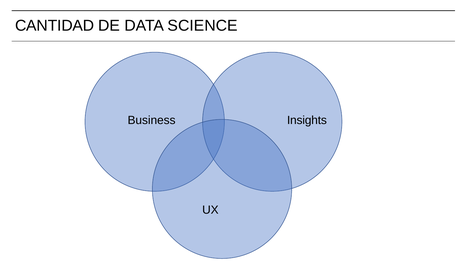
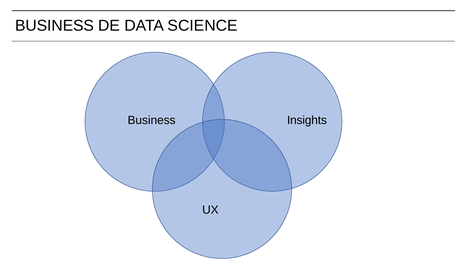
CANTIDAD at (55, 26): CANTIDAD -> BUSINESS
